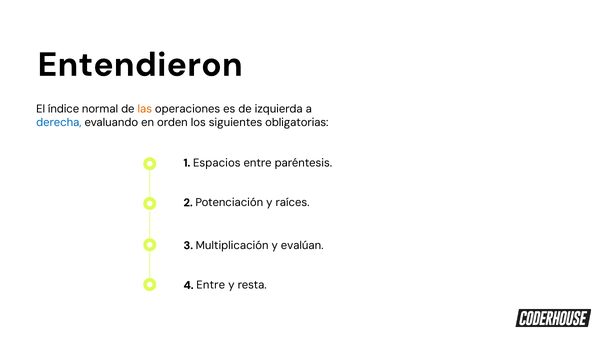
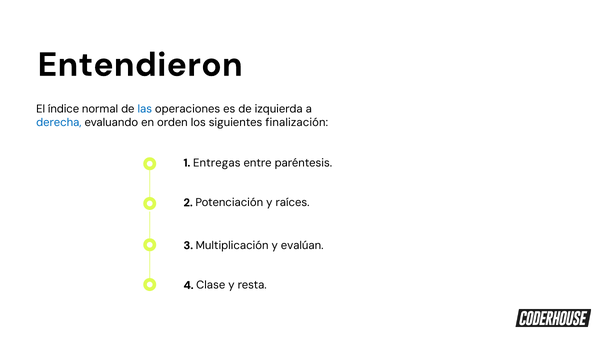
las colour: orange -> blue
obligatorias: obligatorias -> finalización
Espacios: Espacios -> Entregas
4 Entre: Entre -> Clase
